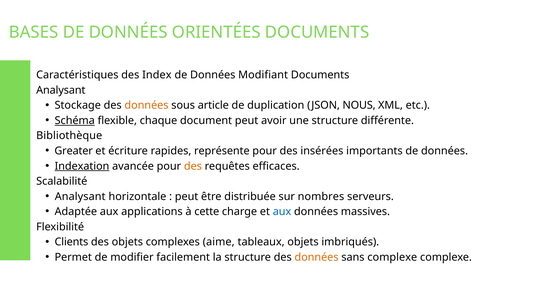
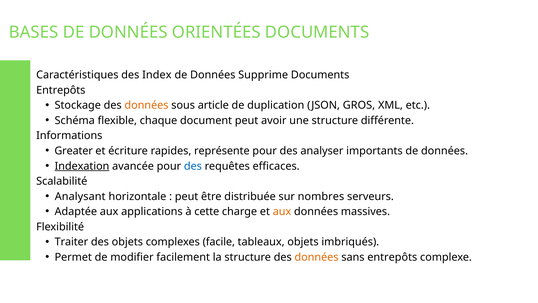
Modifiant: Modifiant -> Supprime
Analysant at (61, 90): Analysant -> Entrepôts
NOUS: NOUS -> GROS
Schéma underline: present -> none
Bibliothèque: Bibliothèque -> Informations
insérées: insérées -> analyser
des at (193, 166) colour: orange -> blue
aux at (282, 211) colour: blue -> orange
Clients: Clients -> Traiter
aime: aime -> facile
sans complexe: complexe -> entrepôts
